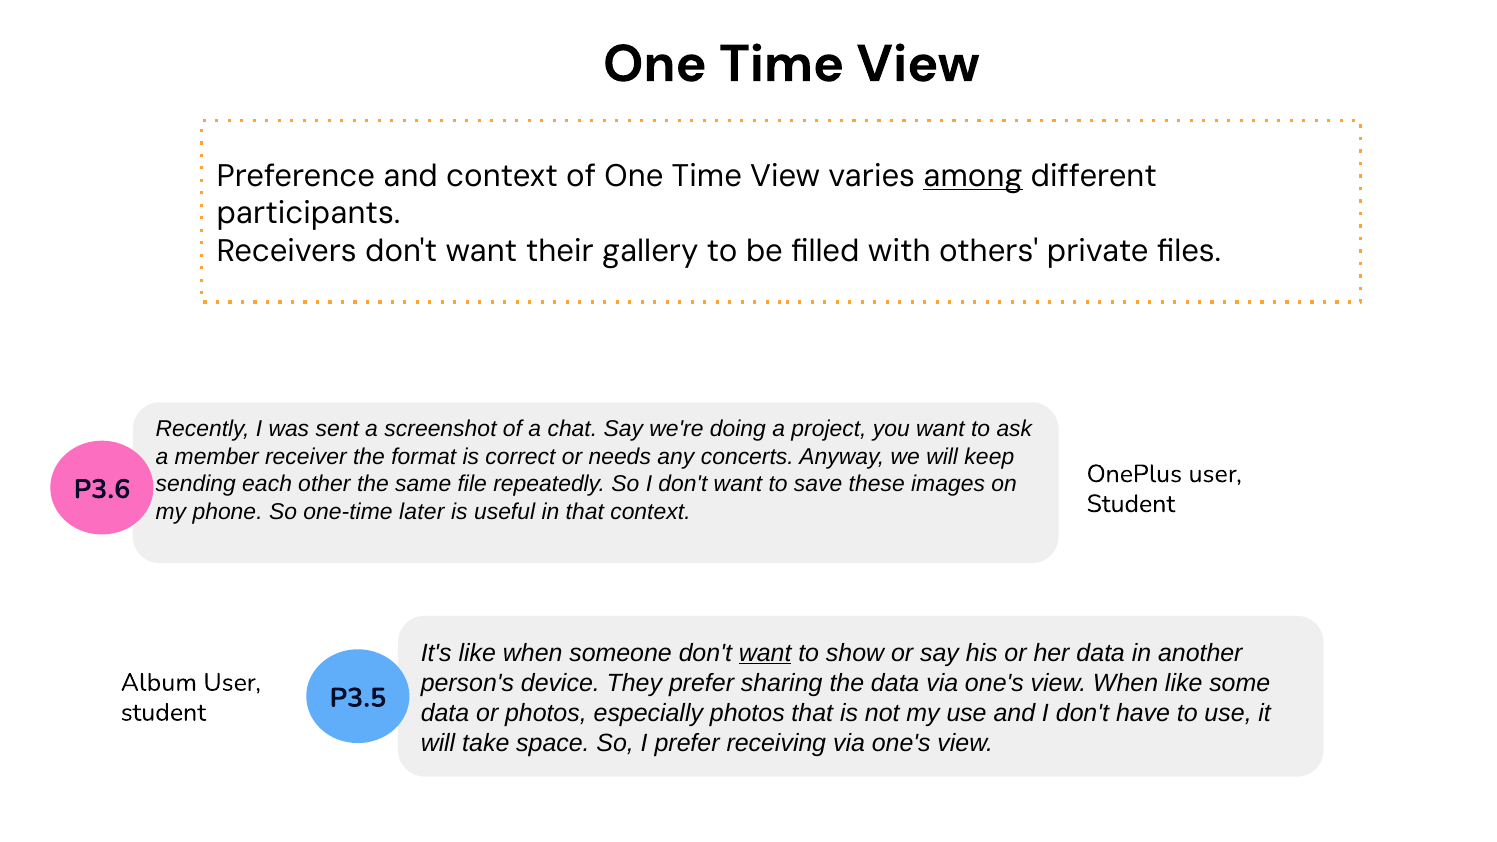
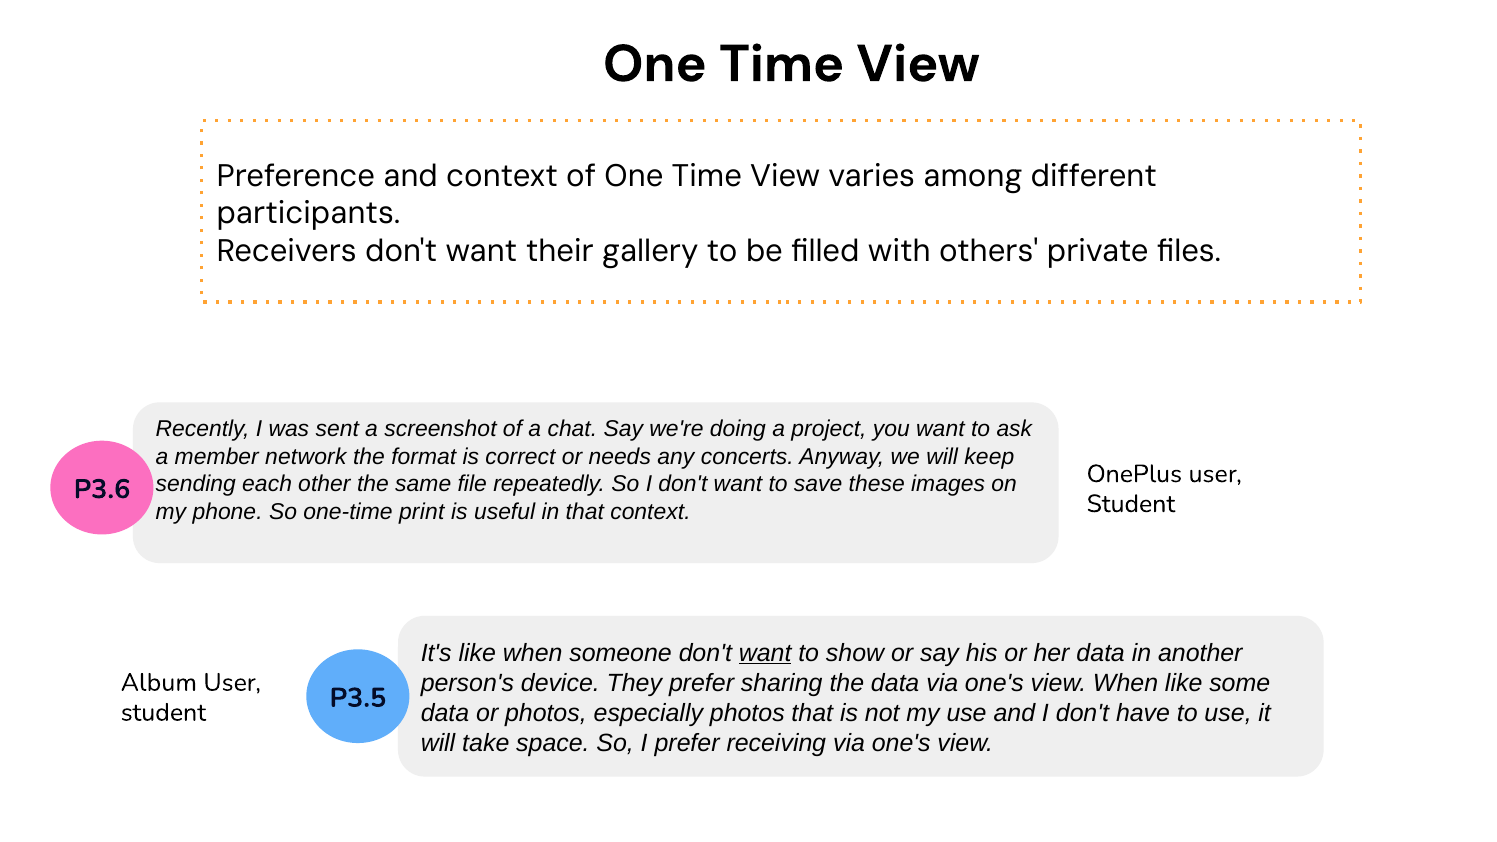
among underline: present -> none
receiver: receiver -> network
later: later -> print
